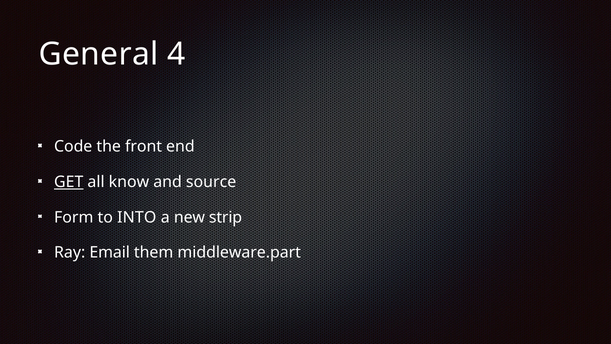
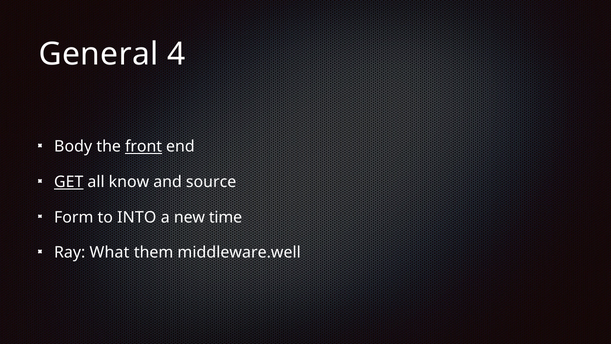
Code: Code -> Body
front underline: none -> present
strip: strip -> time
Email: Email -> What
middleware.part: middleware.part -> middleware.well
